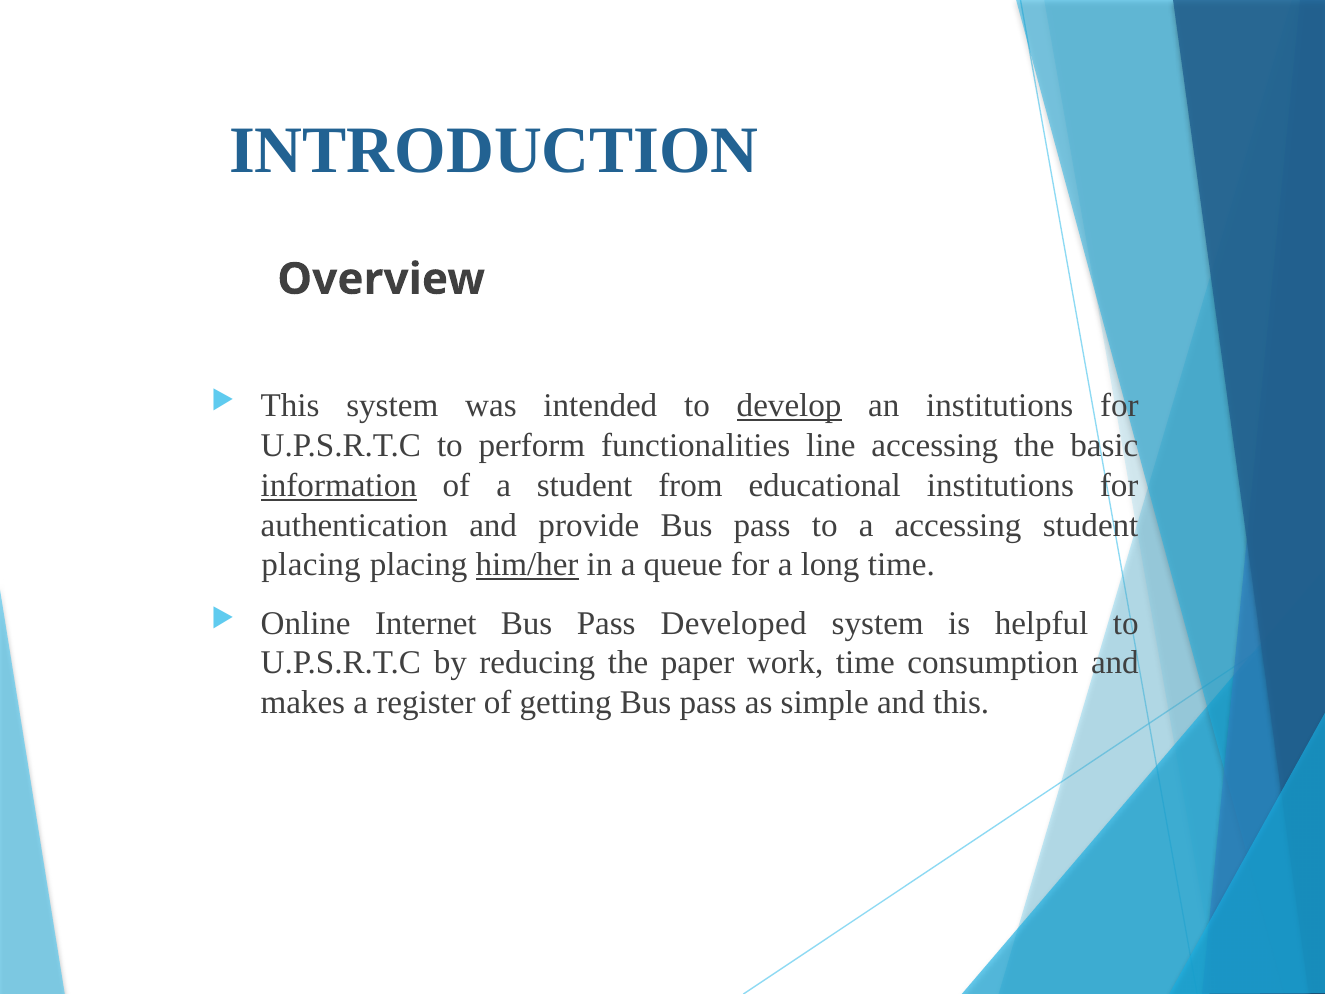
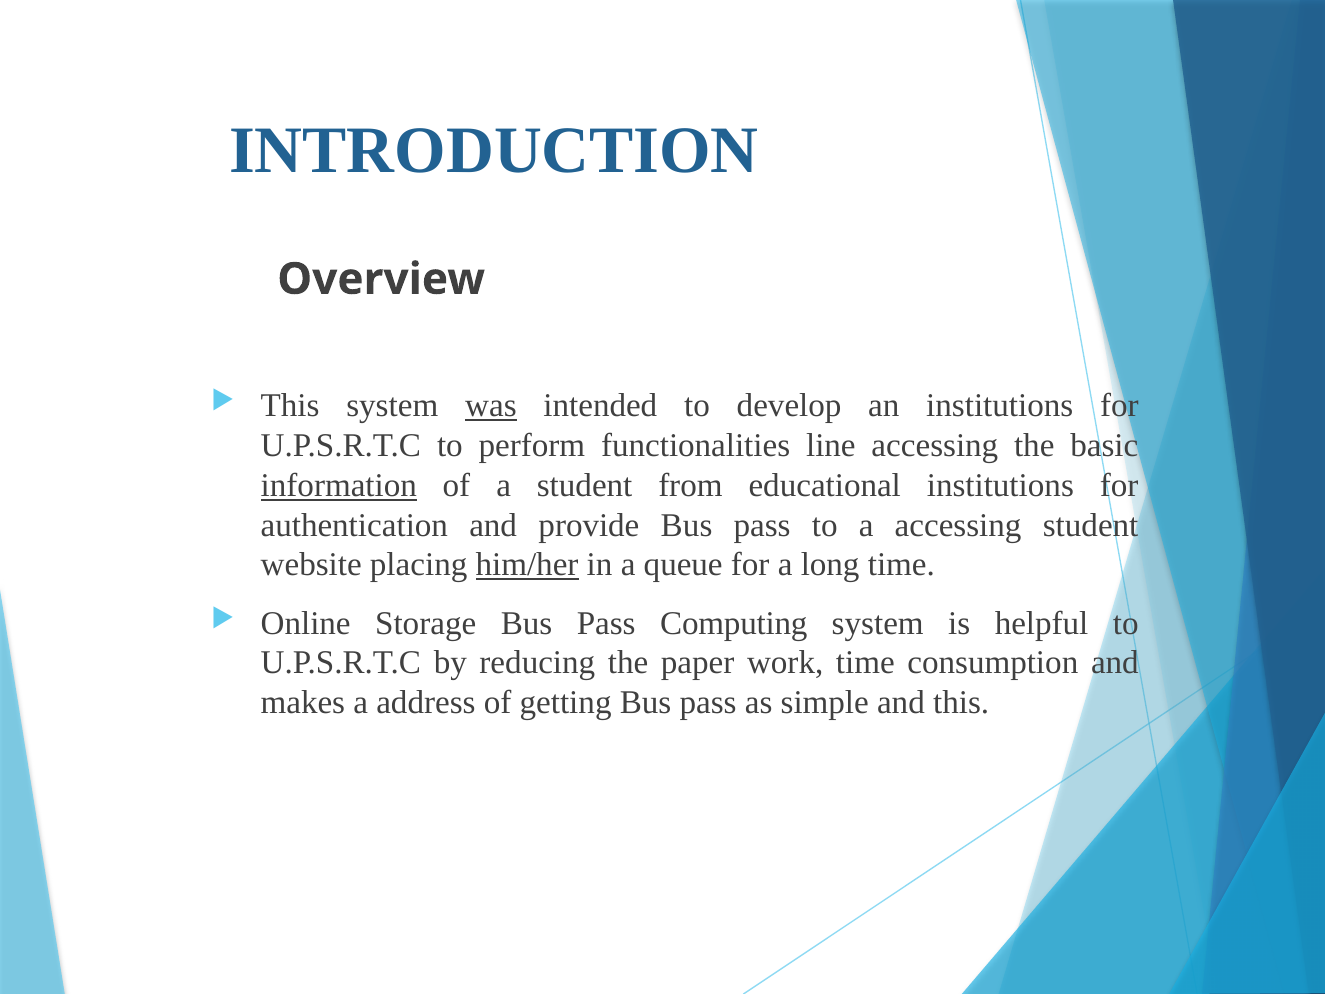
was underline: none -> present
develop underline: present -> none
placing at (311, 565): placing -> website
Internet: Internet -> Storage
Developed: Developed -> Computing
register: register -> address
